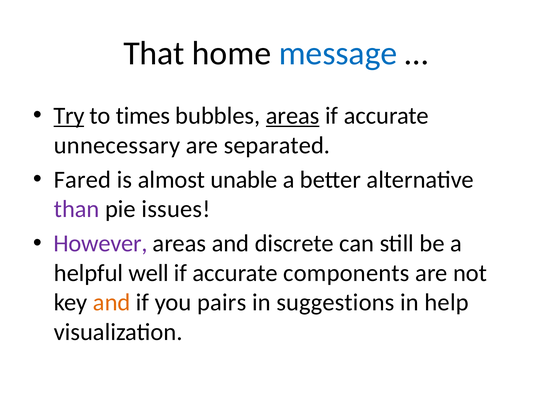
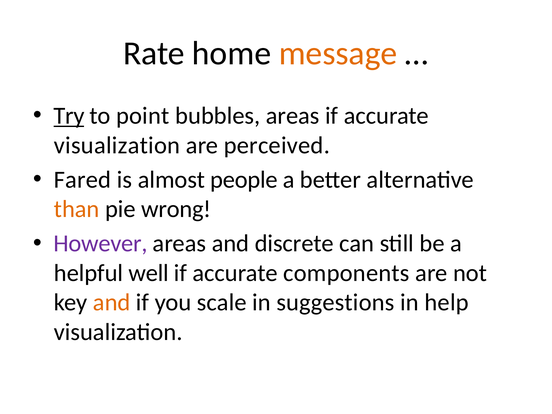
That: That -> Rate
message colour: blue -> orange
times: times -> point
areas at (293, 116) underline: present -> none
unnecessary at (117, 145): unnecessary -> visualization
separated: separated -> perceived
unable: unable -> people
than colour: purple -> orange
issues: issues -> wrong
pairs: pairs -> scale
